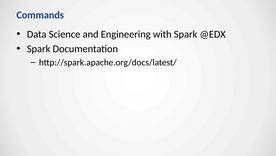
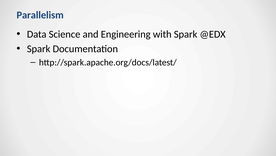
Commands: Commands -> Parallelism
